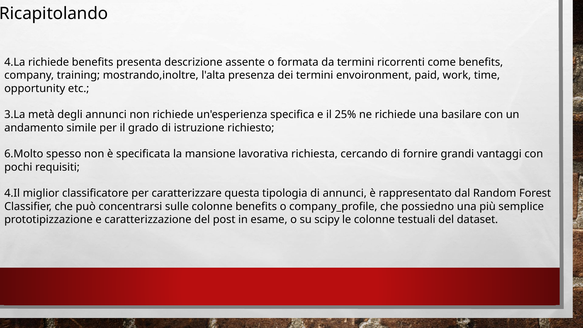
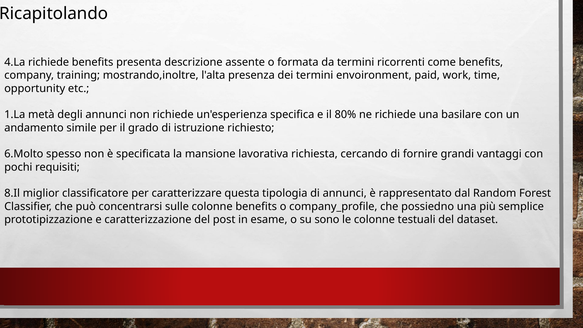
3.La: 3.La -> 1.La
25%: 25% -> 80%
4.Il: 4.Il -> 8.Il
scipy: scipy -> sono
